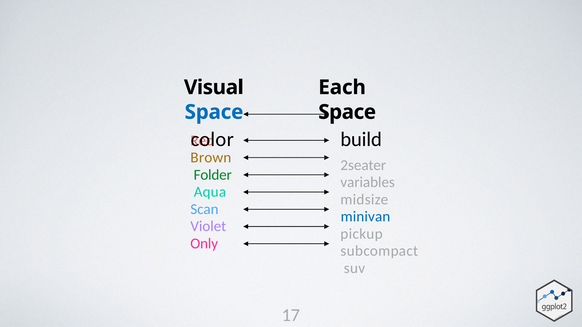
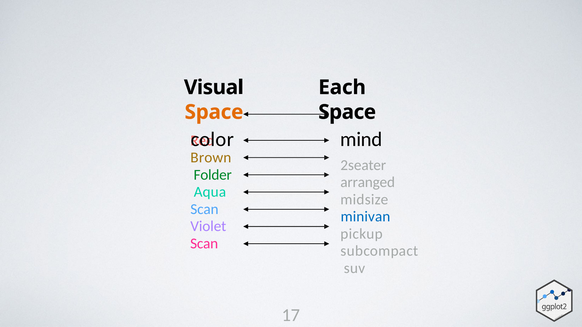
Space at (214, 112) colour: blue -> orange
build: build -> mind
variables: variables -> arranged
Only at (204, 244): Only -> Scan
